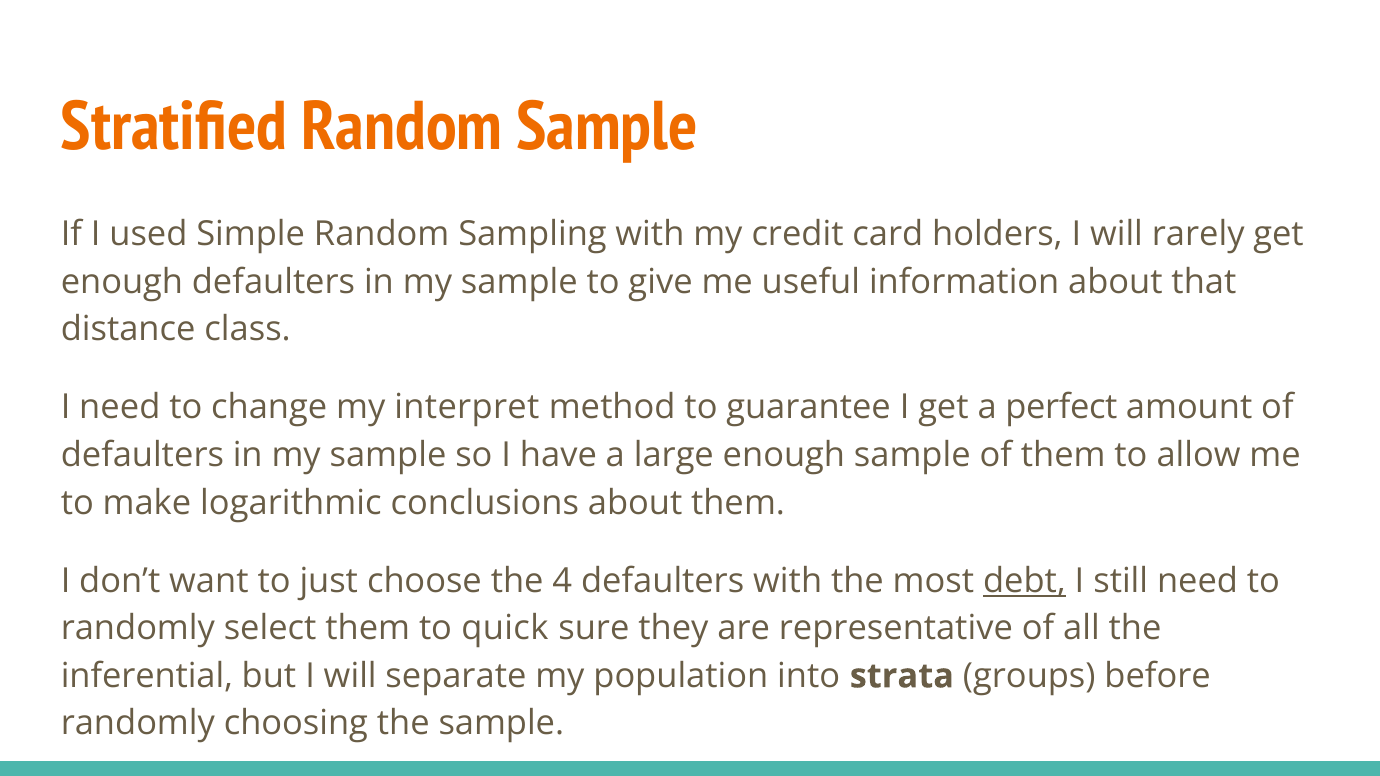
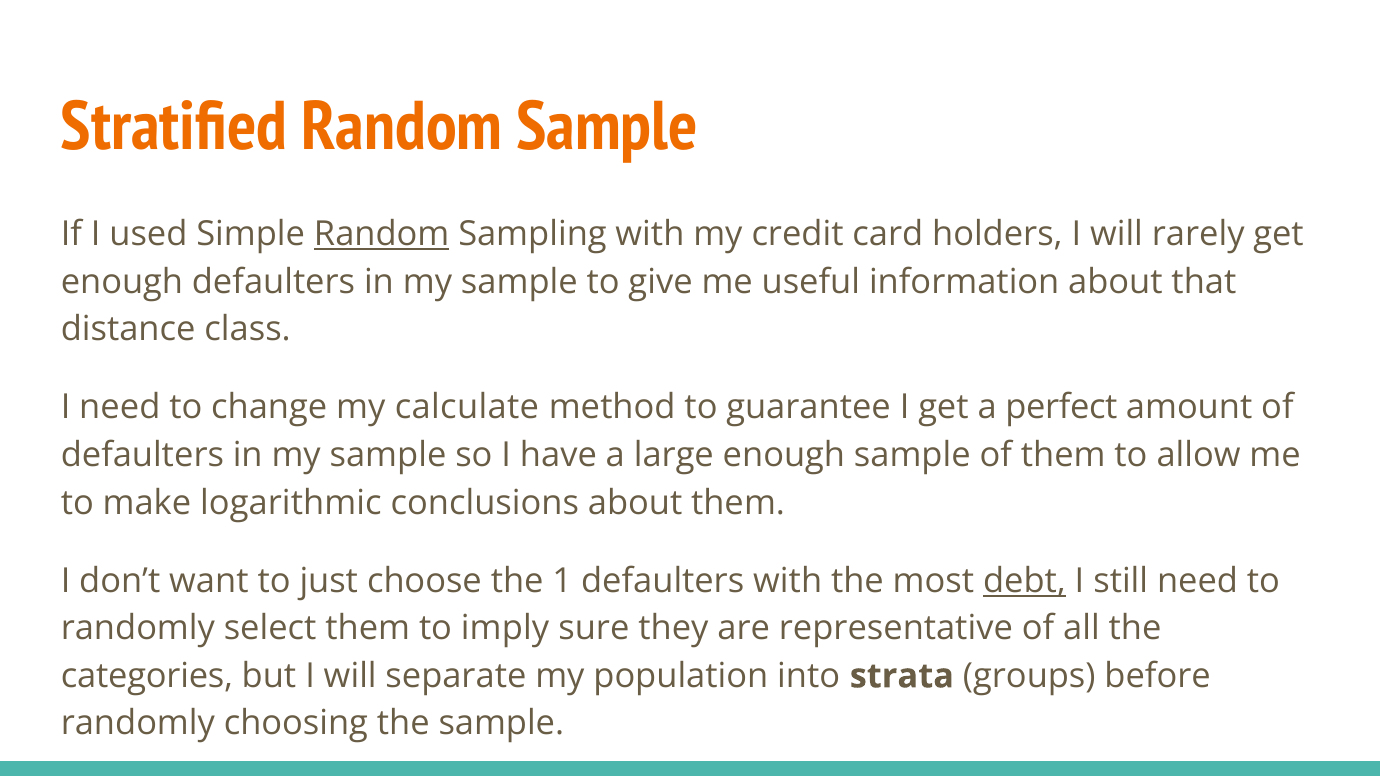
Random at (382, 234) underline: none -> present
interpret: interpret -> calculate
4: 4 -> 1
quick: quick -> imply
inferential: inferential -> categories
